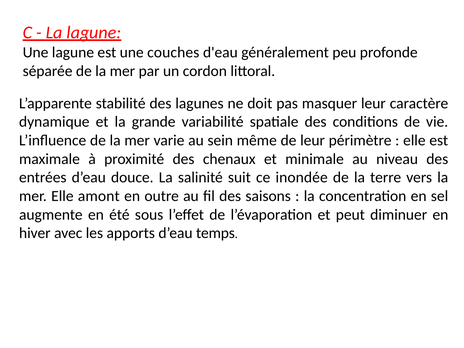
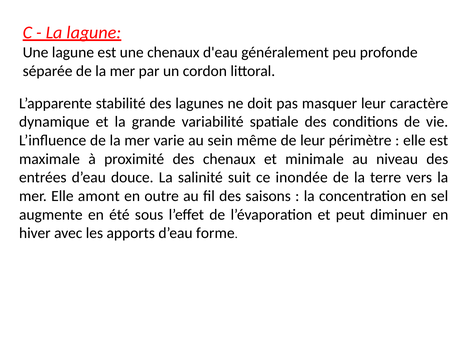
une couches: couches -> chenaux
temps: temps -> forme
